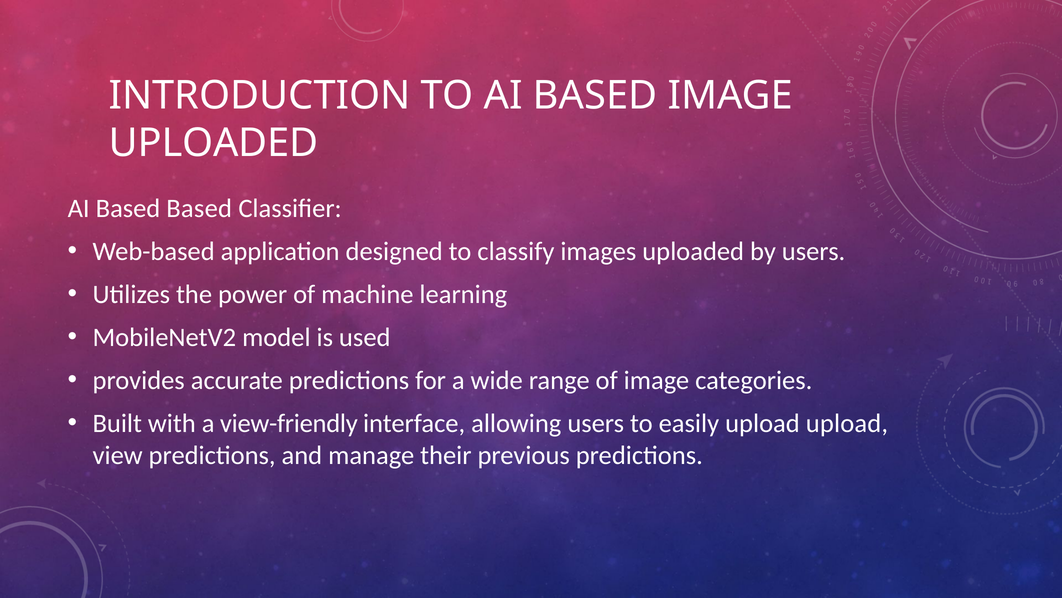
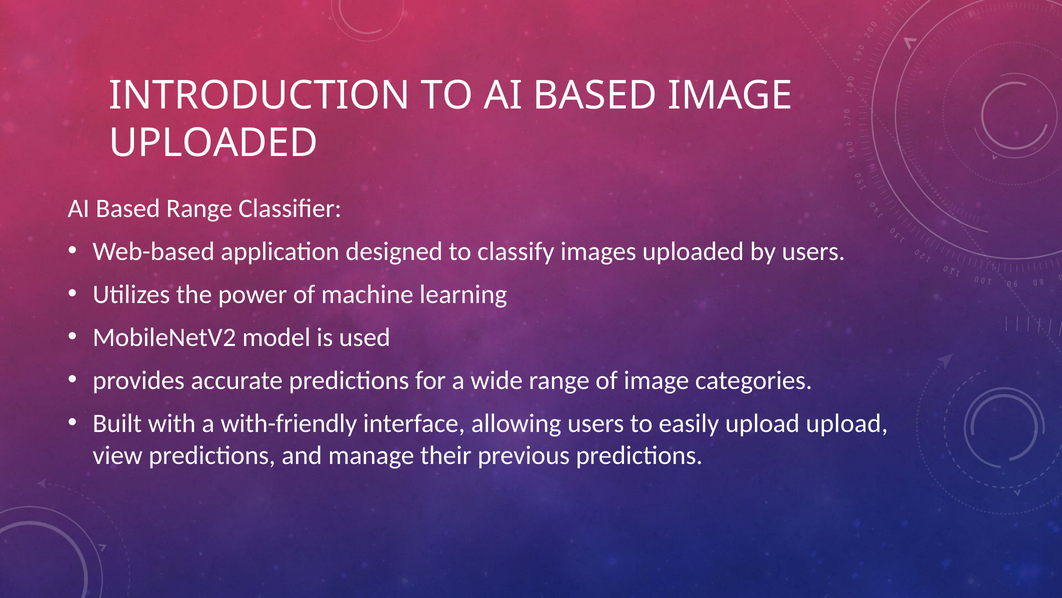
Based Based: Based -> Range
view-friendly: view-friendly -> with-friendly
